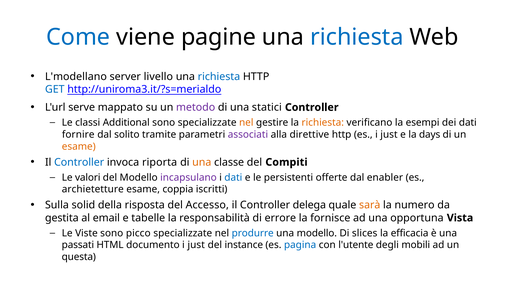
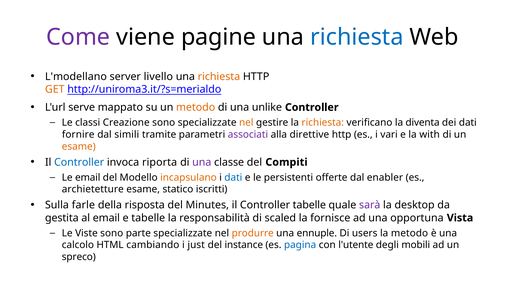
Come colour: blue -> purple
richiesta at (219, 77) colour: blue -> orange
GET colour: blue -> orange
metodo at (196, 108) colour: purple -> orange
statici: statici -> unlike
Additional: Additional -> Creazione
esempi: esempi -> diventa
solito: solito -> simili
es i just: just -> vari
days: days -> with
una at (202, 162) colour: orange -> purple
Le valori: valori -> email
incapsulano colour: purple -> orange
coppia: coppia -> statico
solid: solid -> farle
Accesso: Accesso -> Minutes
Controller delega: delega -> tabelle
sarà colour: orange -> purple
numero: numero -> desktop
errore: errore -> scaled
picco: picco -> parte
produrre colour: blue -> orange
una modello: modello -> ennuple
slices: slices -> users
la efficacia: efficacia -> metodo
passati: passati -> calcolo
documento: documento -> cambiando
questa: questa -> spreco
